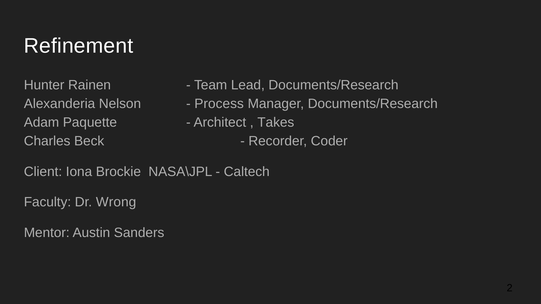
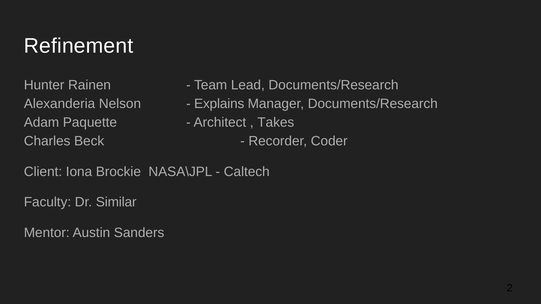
Process: Process -> Explains
Wrong: Wrong -> Similar
